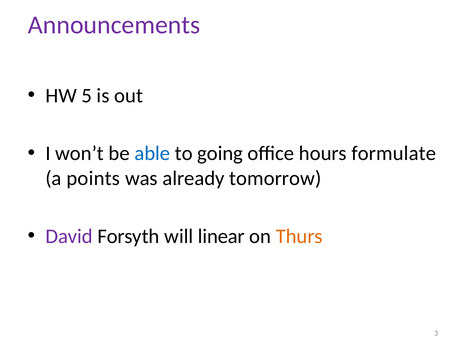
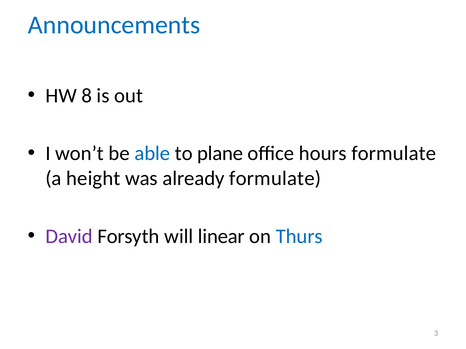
Announcements colour: purple -> blue
5: 5 -> 8
going: going -> plane
points: points -> height
already tomorrow: tomorrow -> formulate
Thurs colour: orange -> blue
